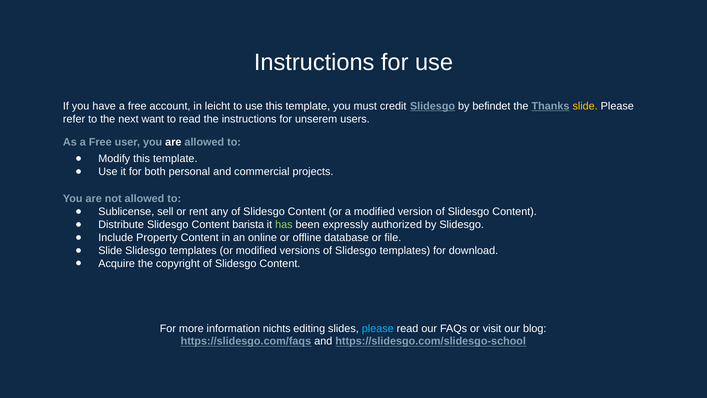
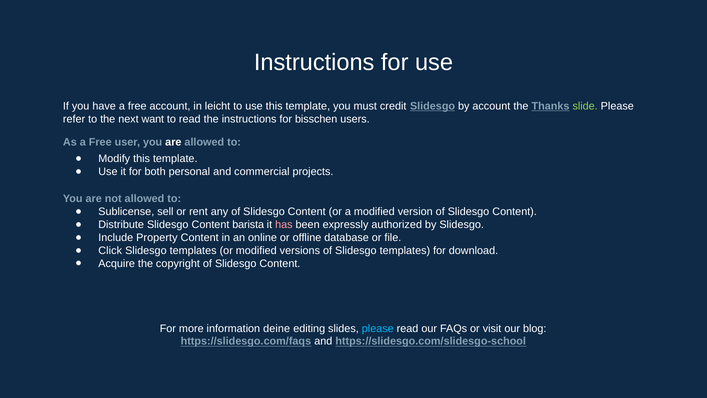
by befindet: befindet -> account
slide at (585, 106) colour: yellow -> light green
unserem: unserem -> bisschen
has colour: light green -> pink
Slide at (110, 250): Slide -> Click
nichts: nichts -> deine
